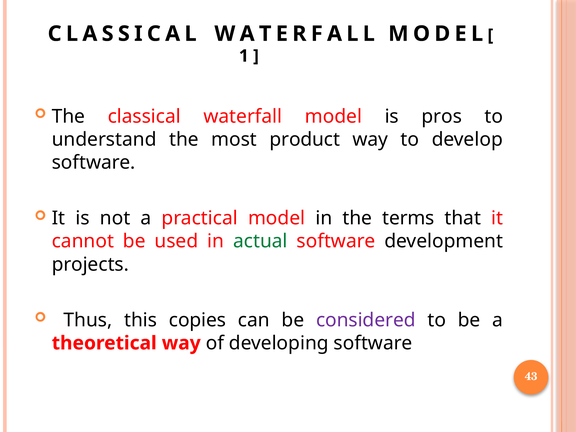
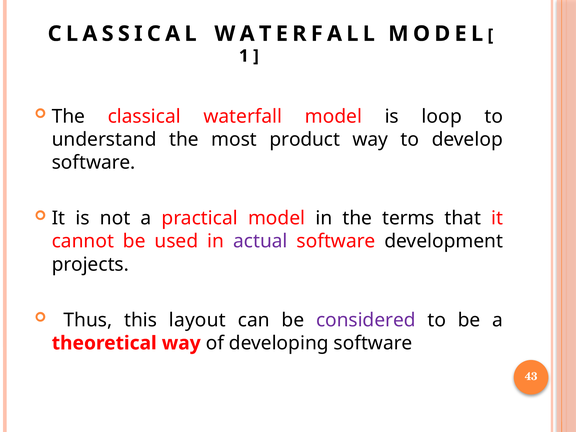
pros: pros -> loop
actual colour: green -> purple
copies: copies -> layout
